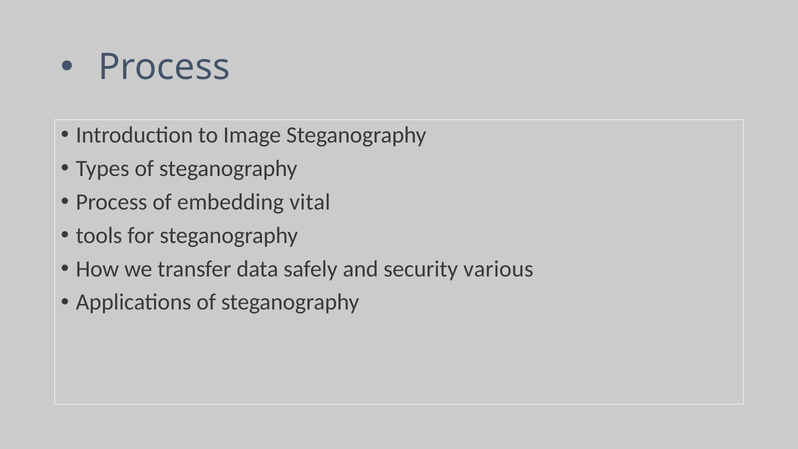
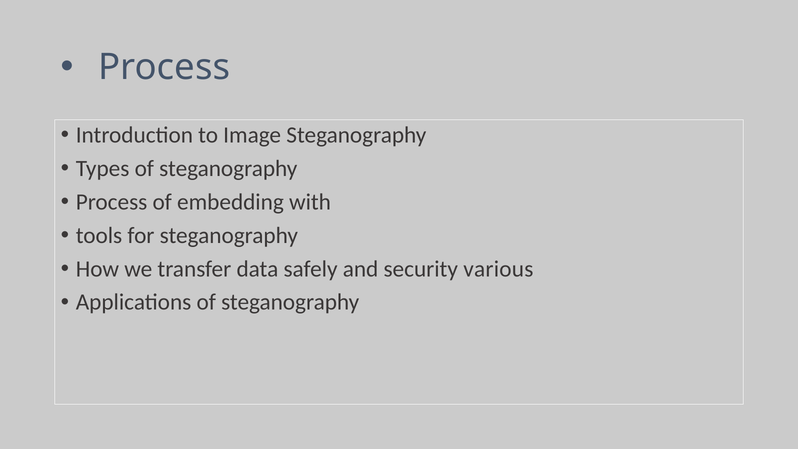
vital: vital -> with
